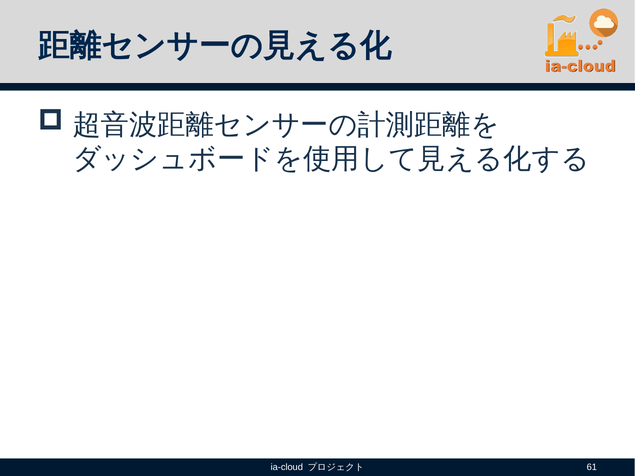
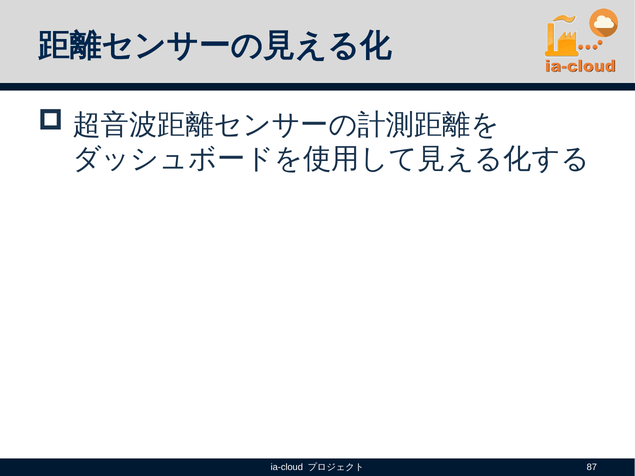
61: 61 -> 87
